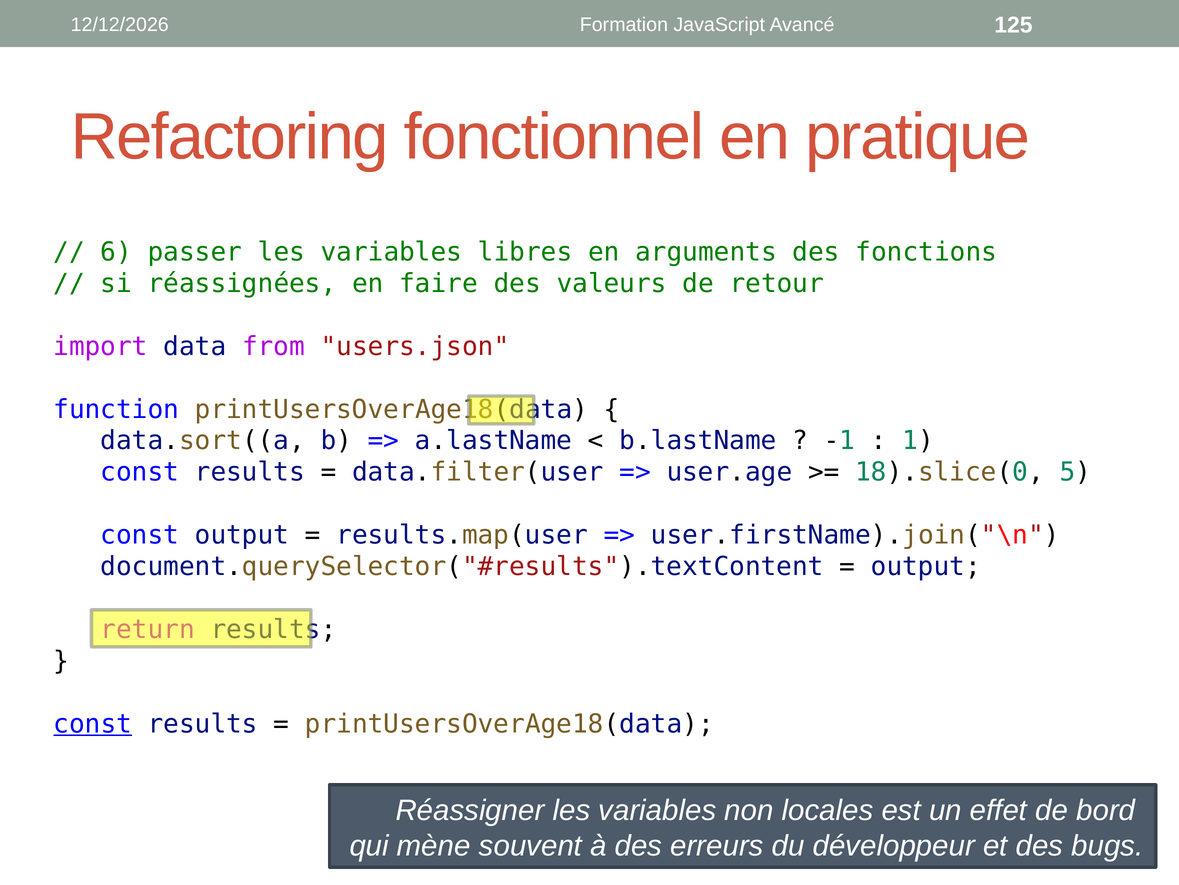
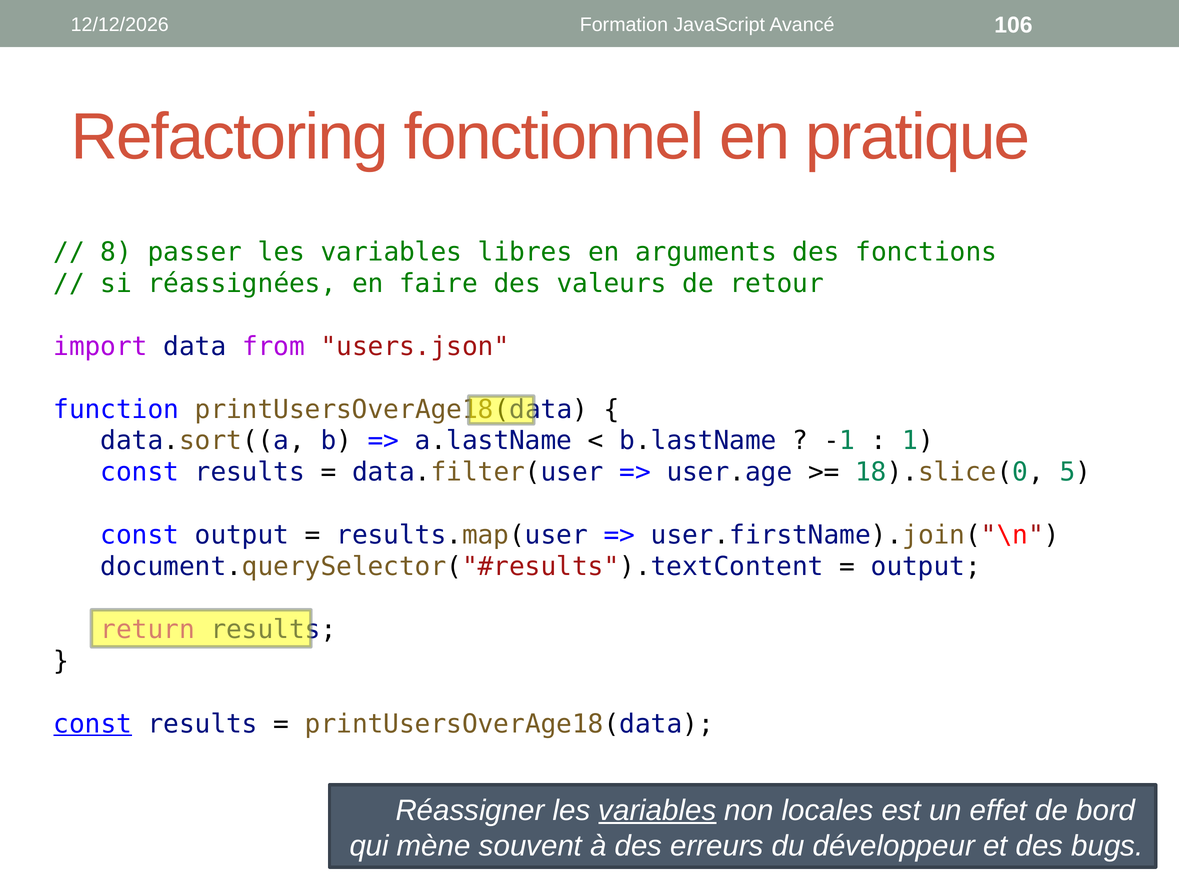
125: 125 -> 106
6: 6 -> 8
variables at (657, 810) underline: none -> present
